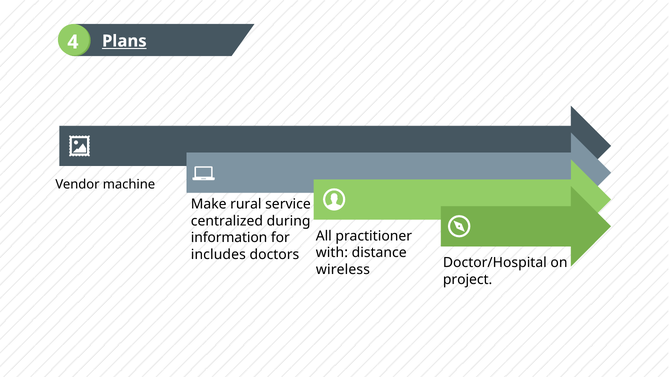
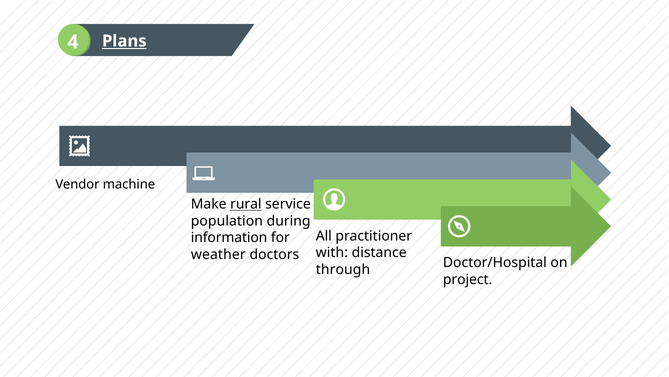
rural underline: none -> present
centralized: centralized -> population
includes: includes -> weather
wireless: wireless -> through
